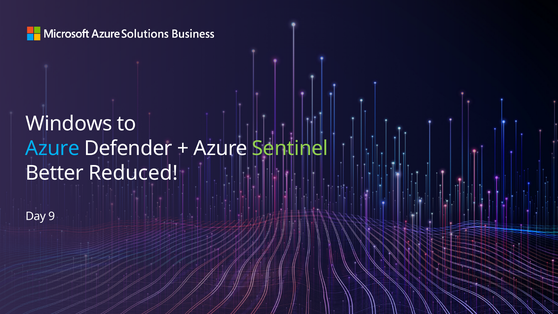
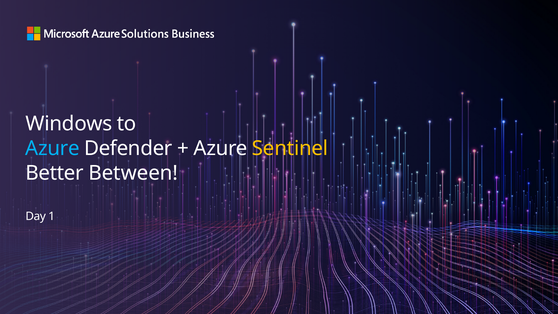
Sentinel colour: light green -> yellow
Reduced: Reduced -> Between
9: 9 -> 1
